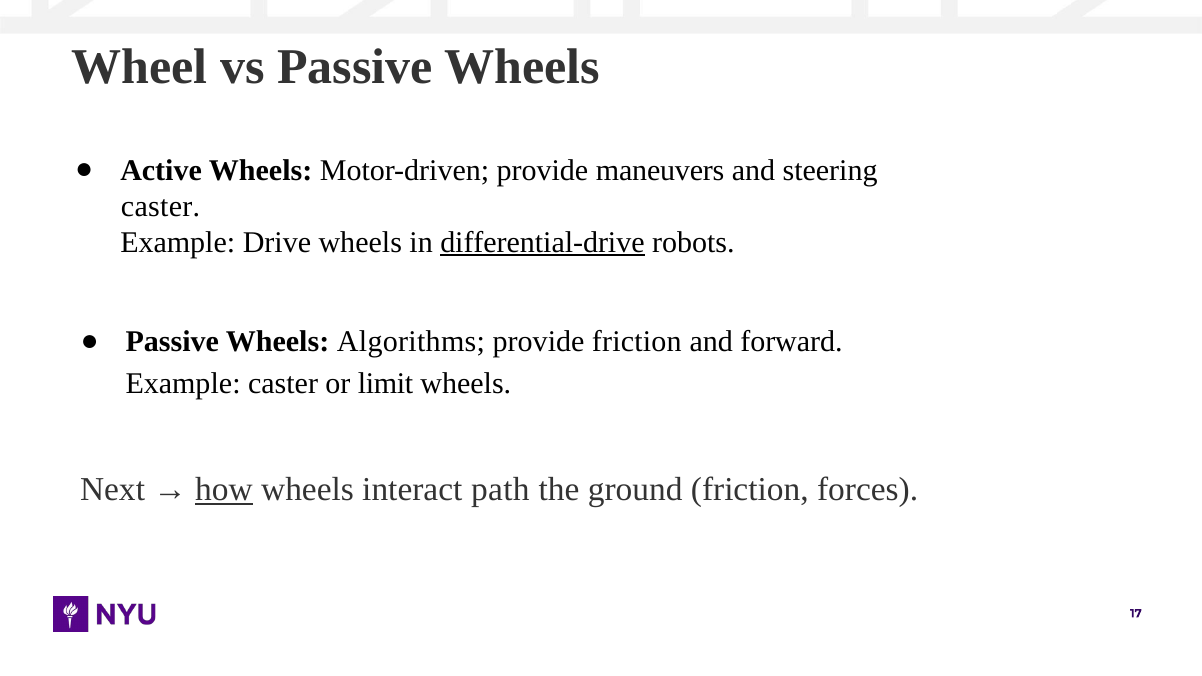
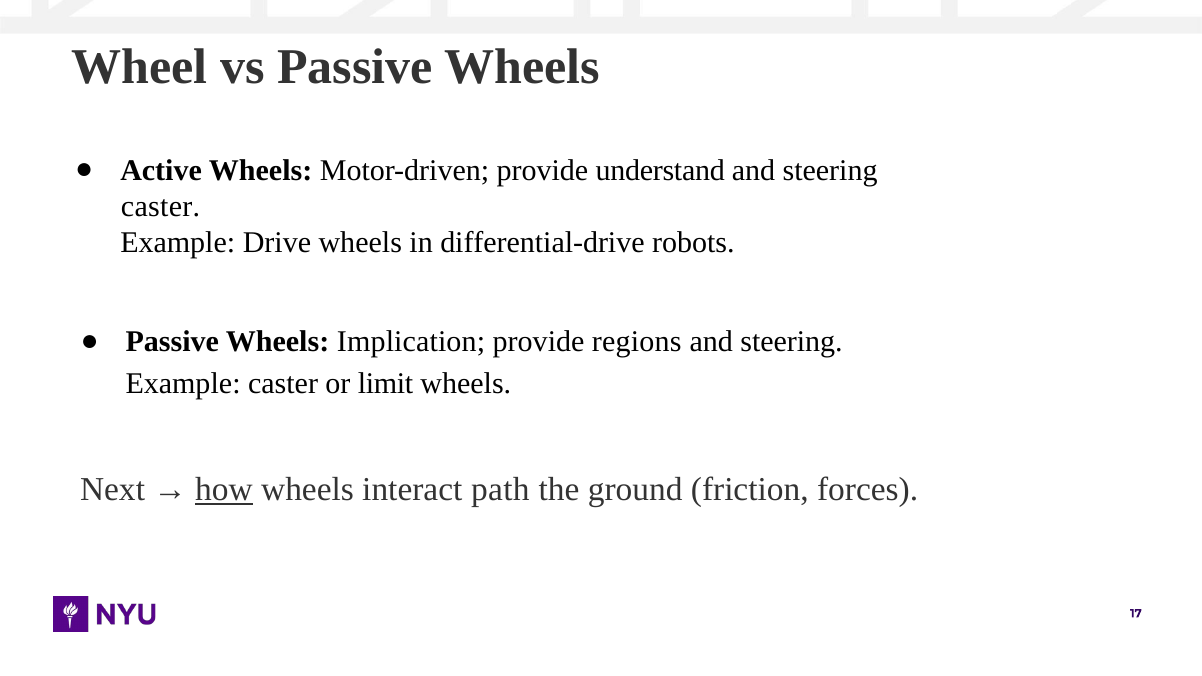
maneuvers: maneuvers -> understand
differential-drive underline: present -> none
Algorithms: Algorithms -> Implication
provide friction: friction -> regions
forward at (791, 342): forward -> steering
